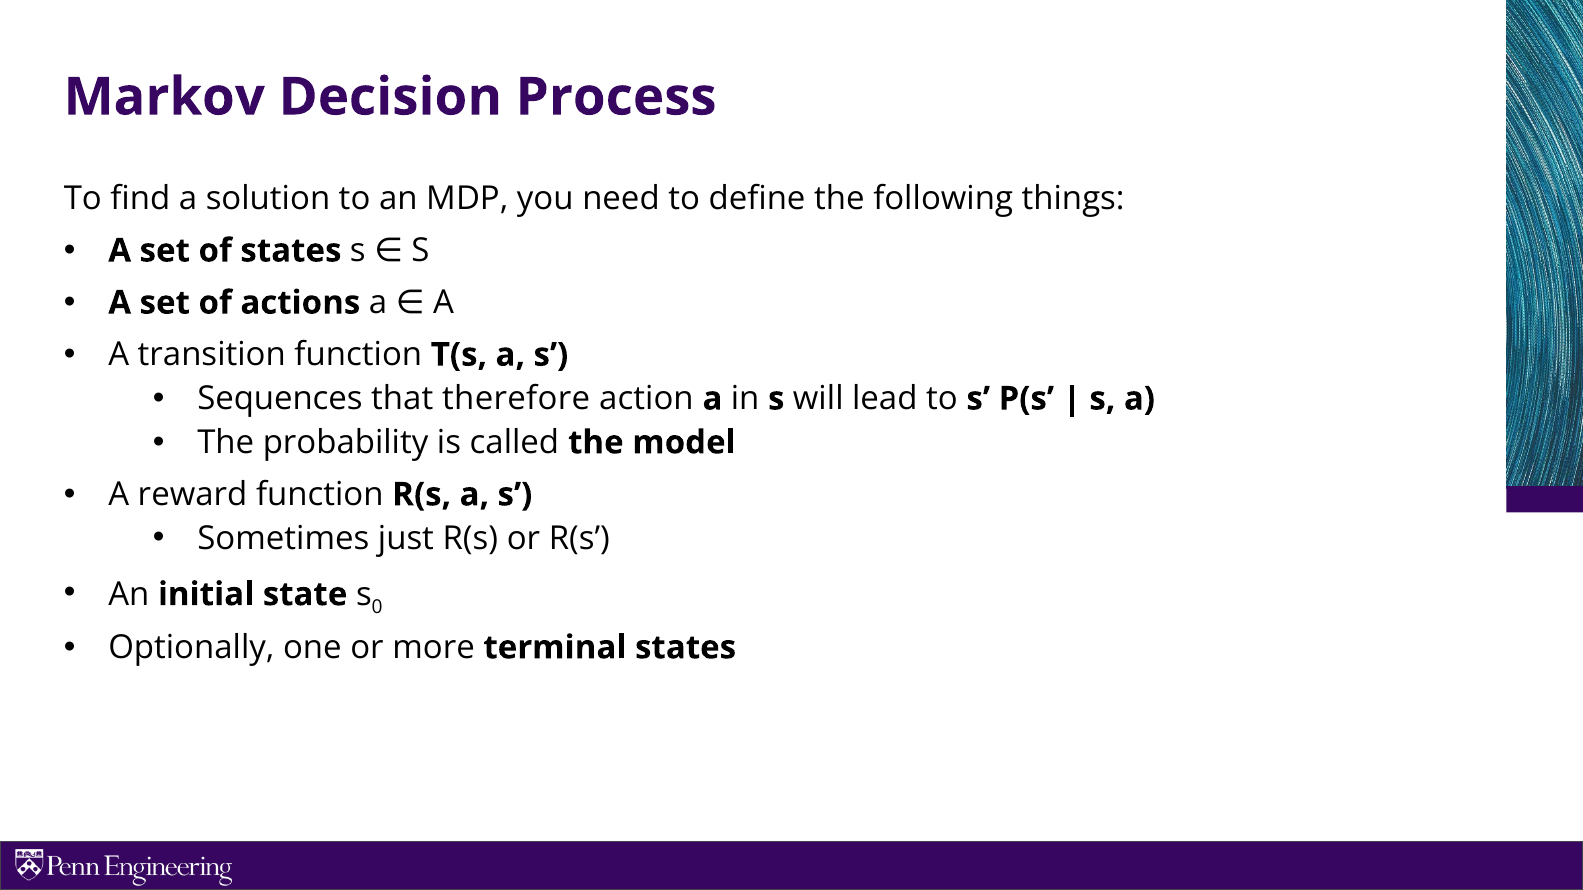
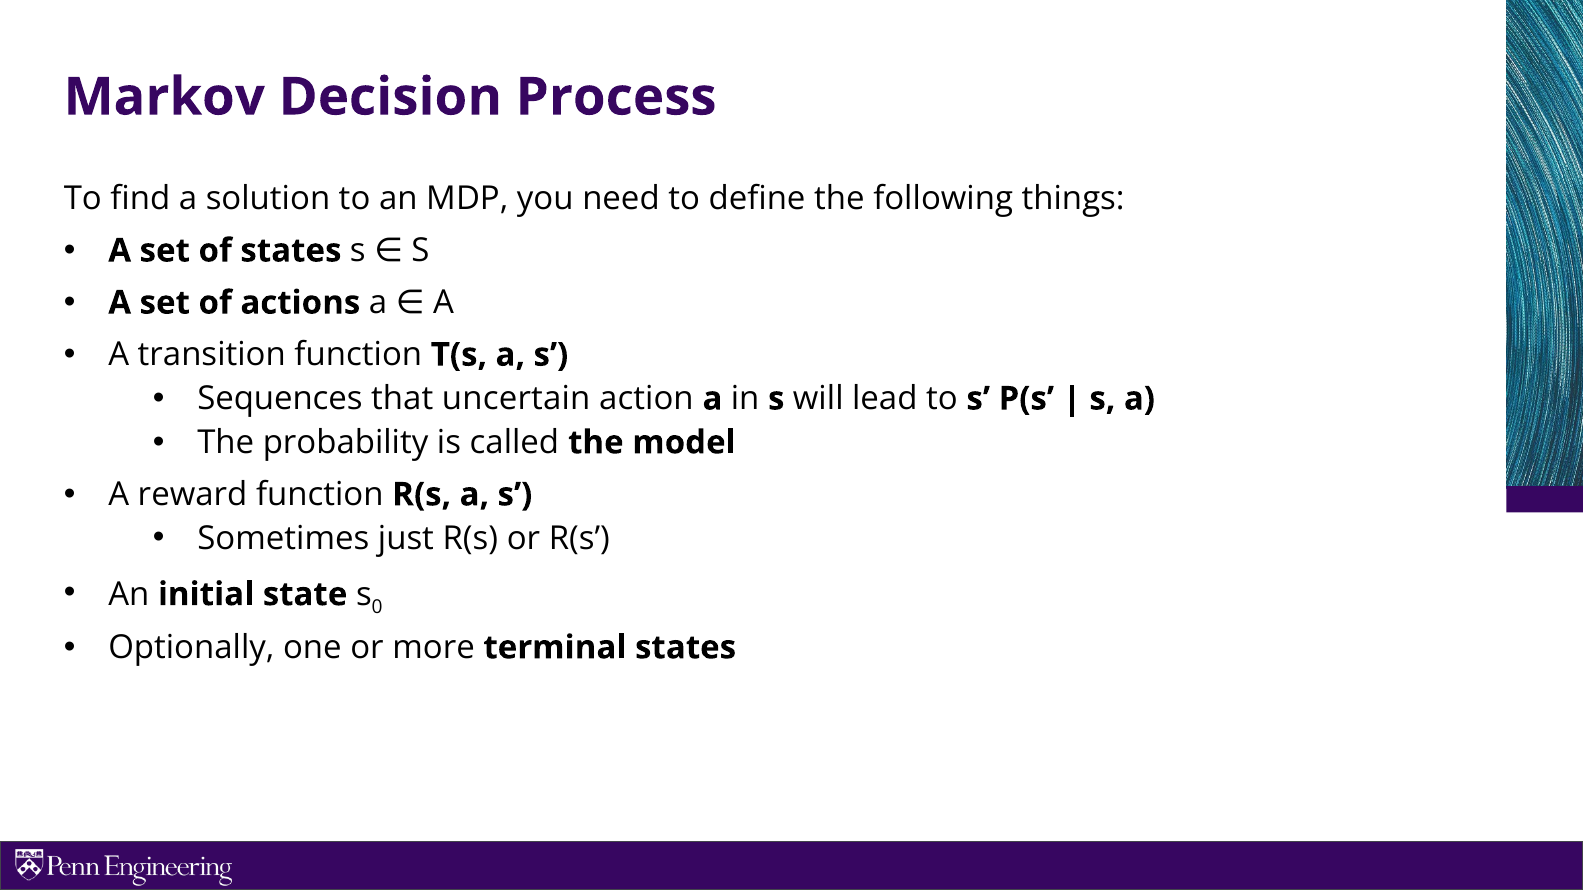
therefore: therefore -> uncertain
